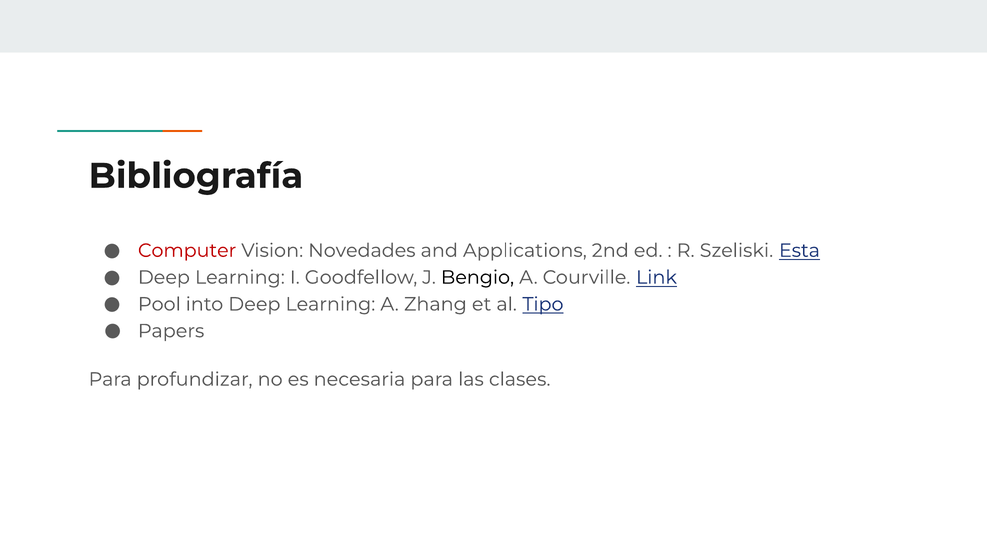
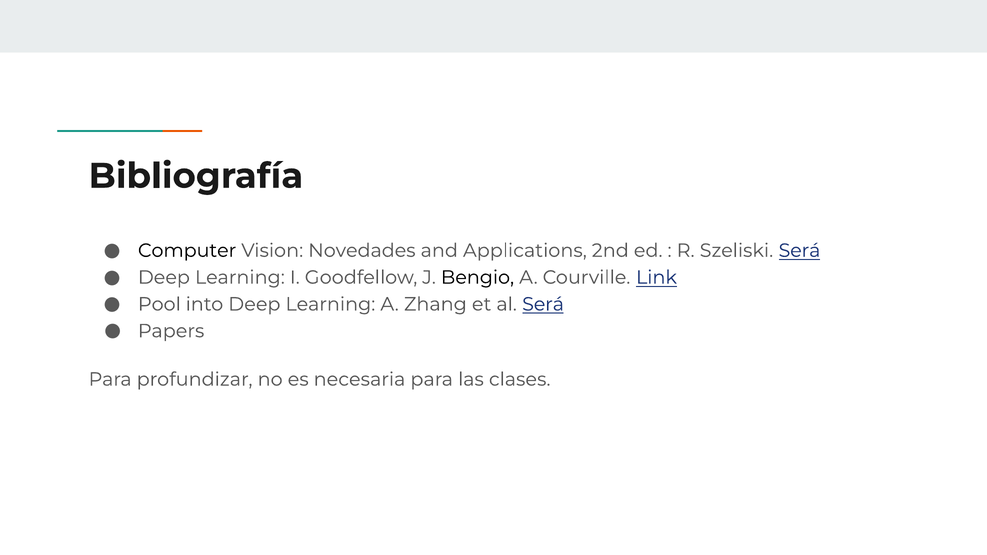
Computer colour: red -> black
Szeliski Esta: Esta -> Será
al Tipo: Tipo -> Será
